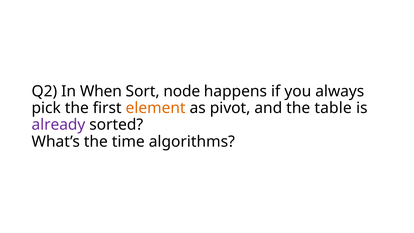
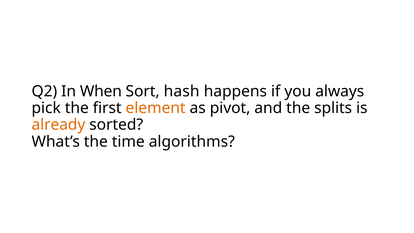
node: node -> hash
table: table -> splits
already colour: purple -> orange
